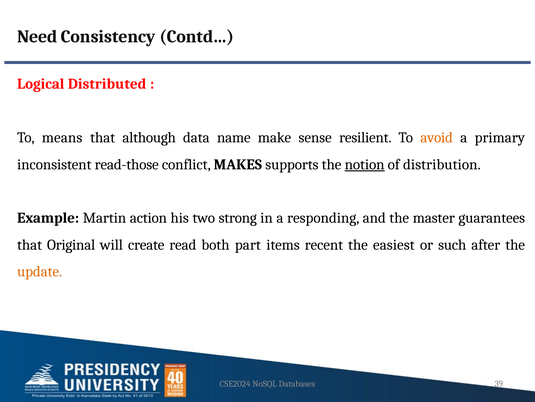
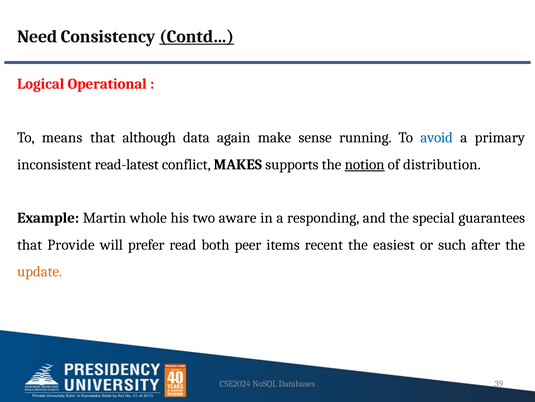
Contd… underline: none -> present
Distributed: Distributed -> Operational
name: name -> again
resilient: resilient -> running
avoid colour: orange -> blue
read-those: read-those -> read-latest
action: action -> whole
strong: strong -> aware
master: master -> special
Original: Original -> Provide
create: create -> prefer
part: part -> peer
